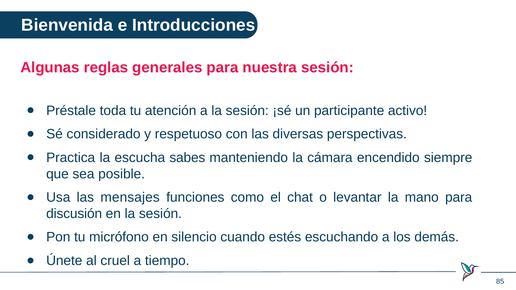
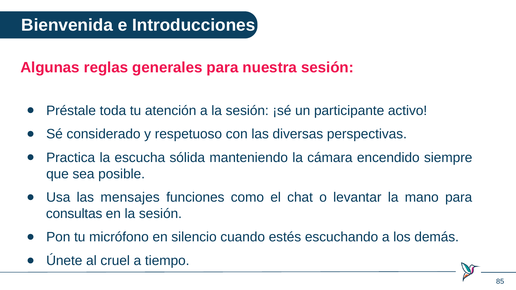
sabes: sabes -> sólida
discusión: discusión -> consultas
